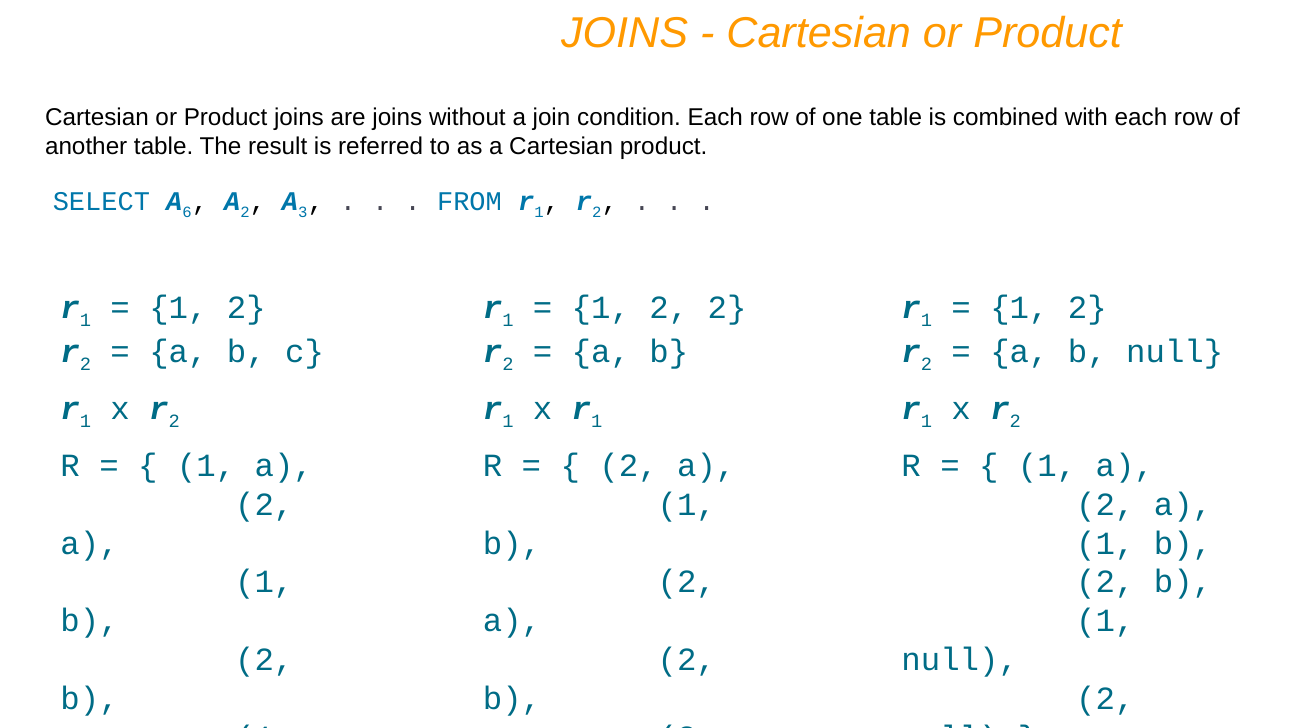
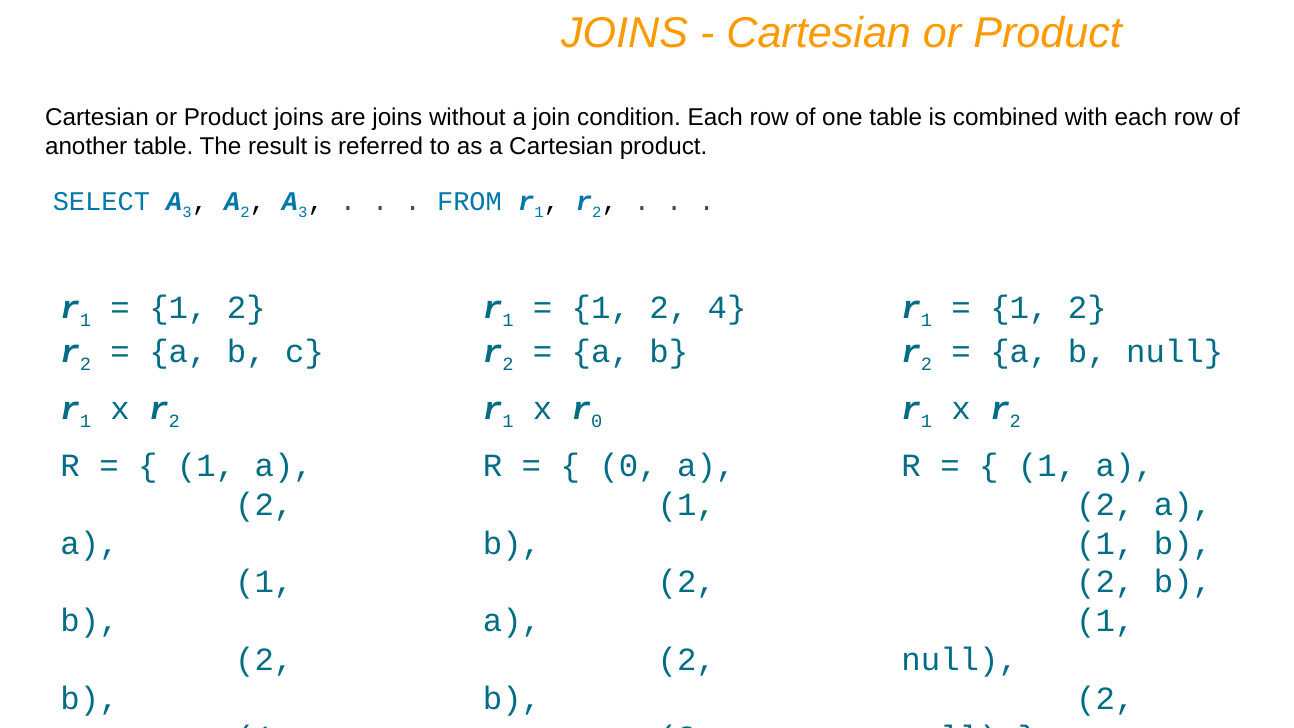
SELECT A 6: 6 -> 3
2 2: 2 -> 4
x r 1: 1 -> 0
2 at (629, 466): 2 -> 0
